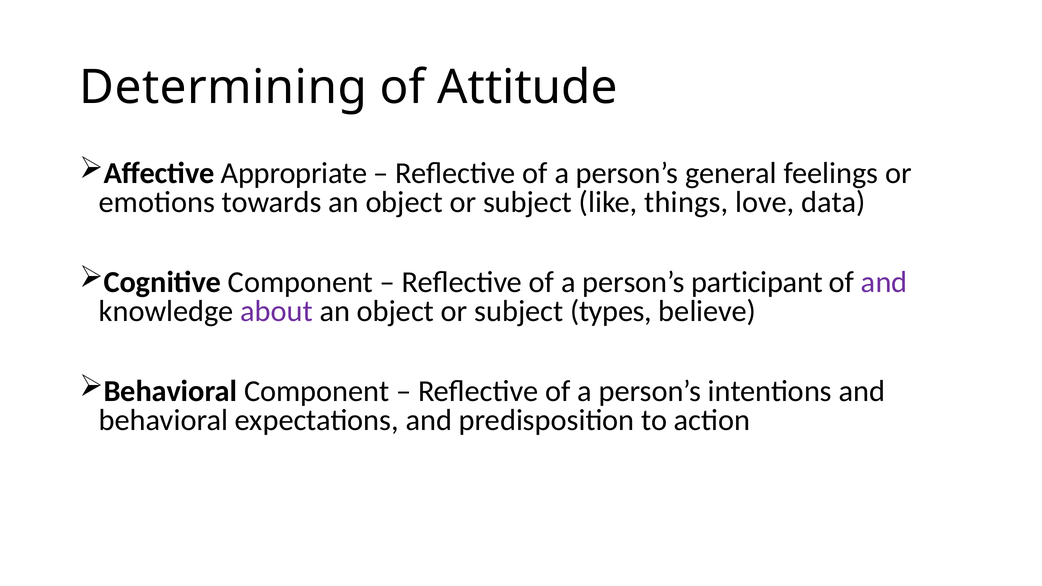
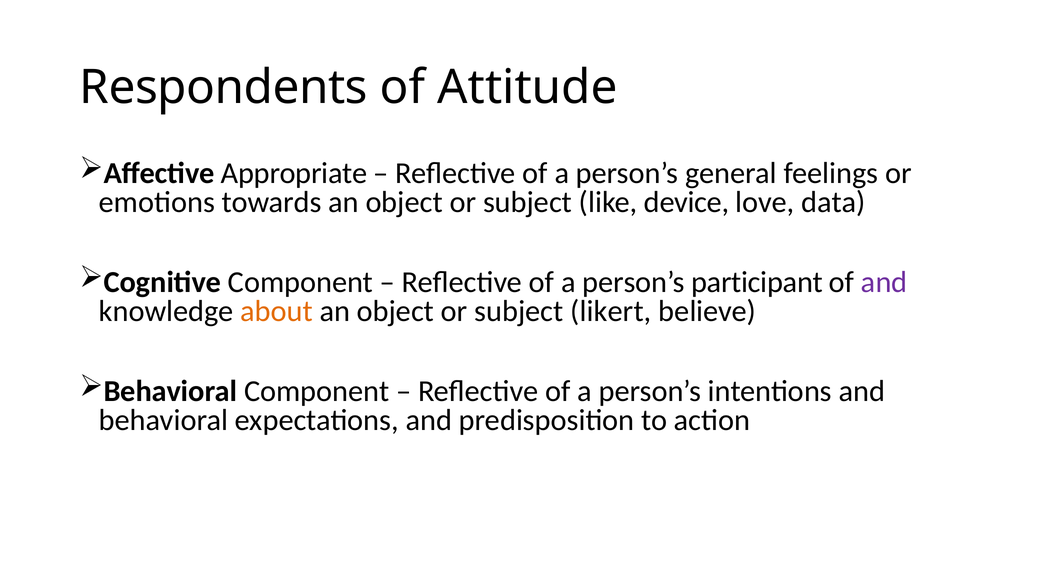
Determining: Determining -> Respondents
things: things -> device
about colour: purple -> orange
types: types -> likert
